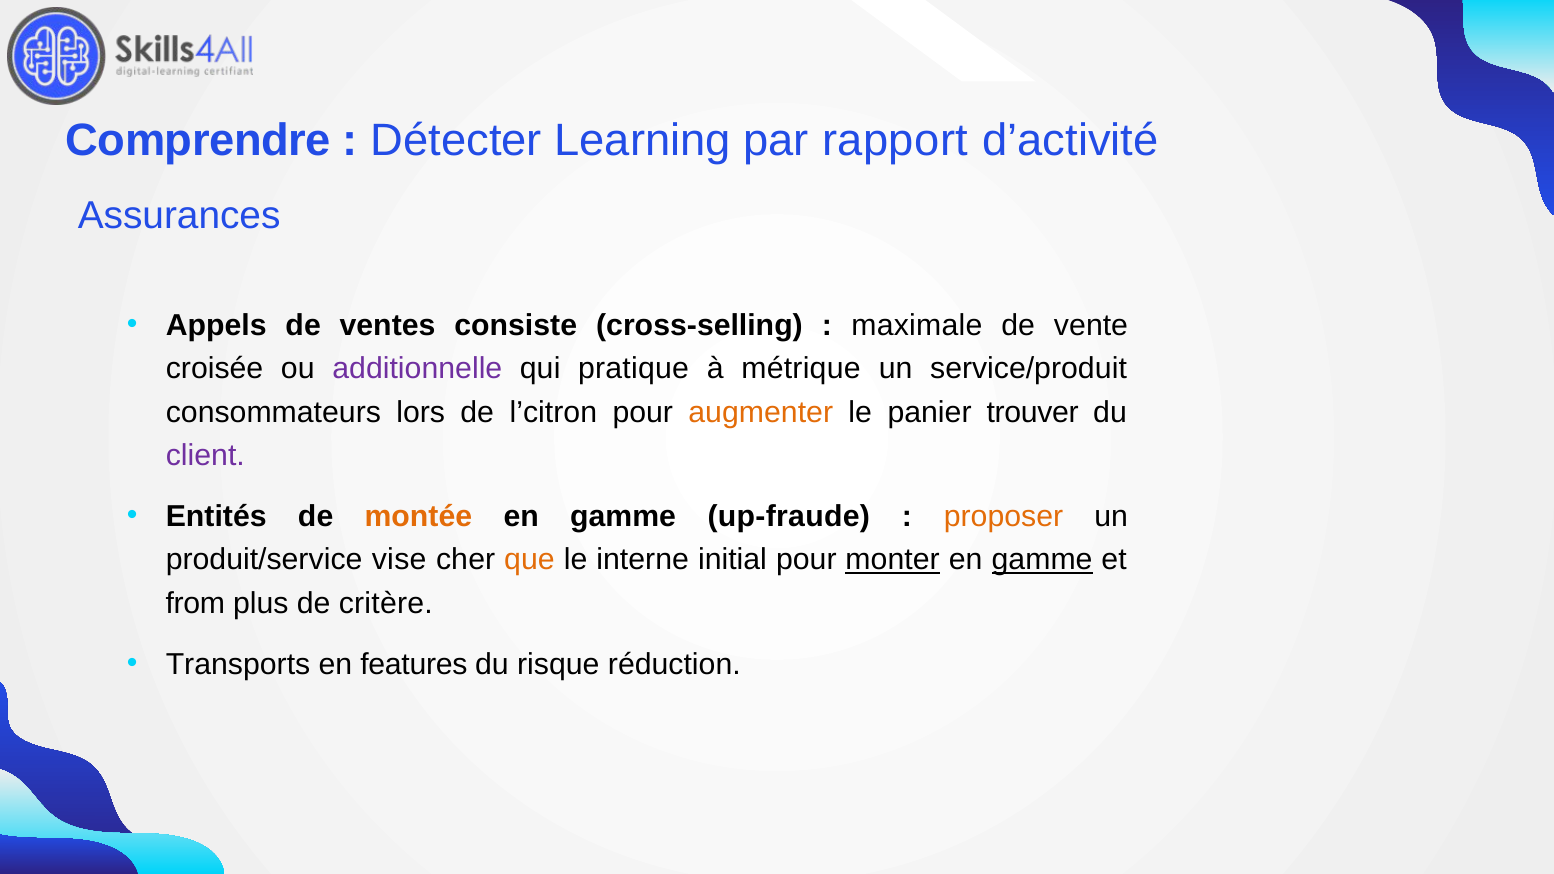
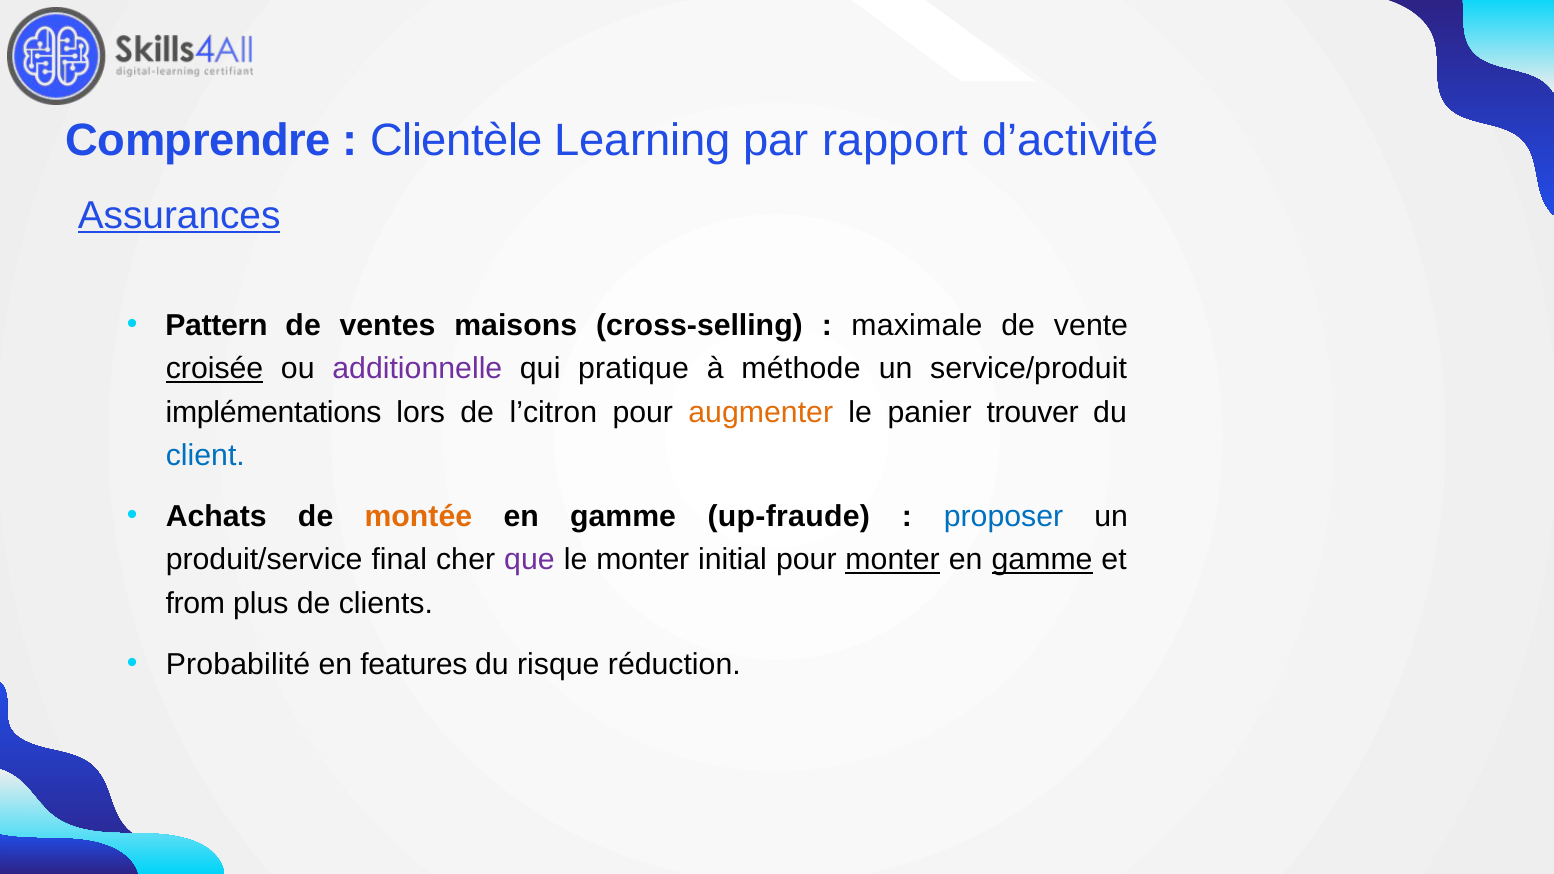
Détecter: Détecter -> Clientèle
Assurances underline: none -> present
Appels: Appels -> Pattern
consiste: consiste -> maisons
croisée underline: none -> present
métrique: métrique -> méthode
consommateurs: consommateurs -> implémentations
client colour: purple -> blue
Entités: Entités -> Achats
proposer colour: orange -> blue
vise: vise -> final
que colour: orange -> purple
le interne: interne -> monter
critère: critère -> clients
Transports: Transports -> Probabilité
